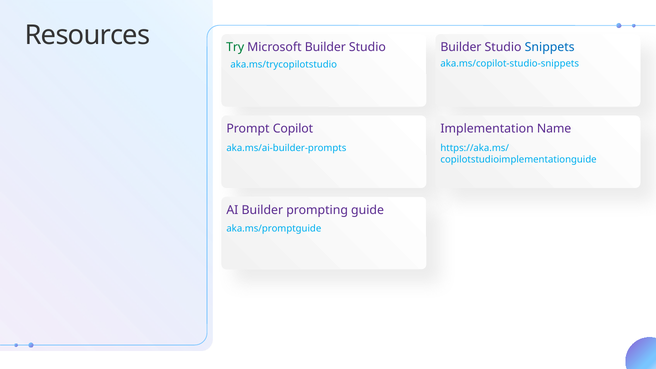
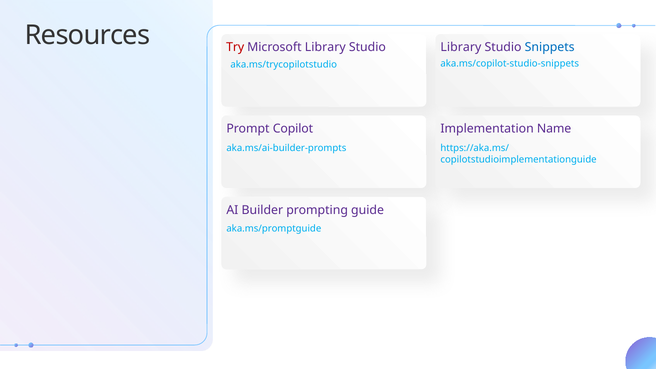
Try colour: green -> red
Microsoft Builder: Builder -> Library
Builder at (461, 47): Builder -> Library
